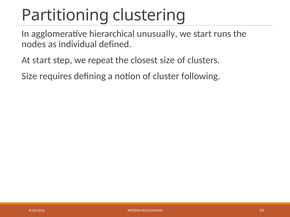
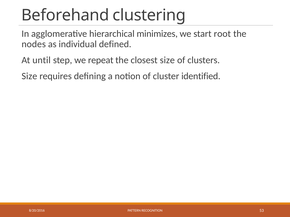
Partitioning: Partitioning -> Beforehand
unusually: unusually -> minimizes
runs: runs -> root
At start: start -> until
following: following -> identified
